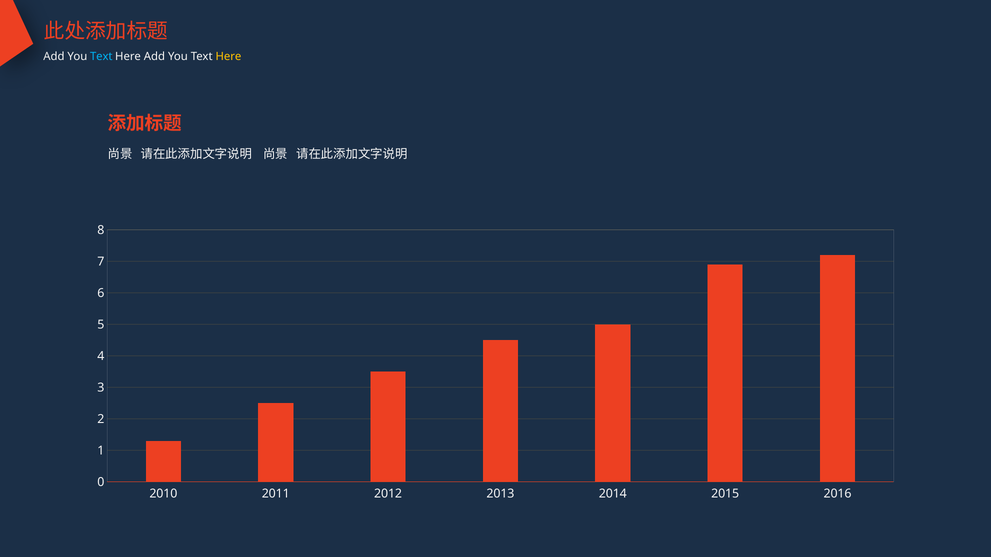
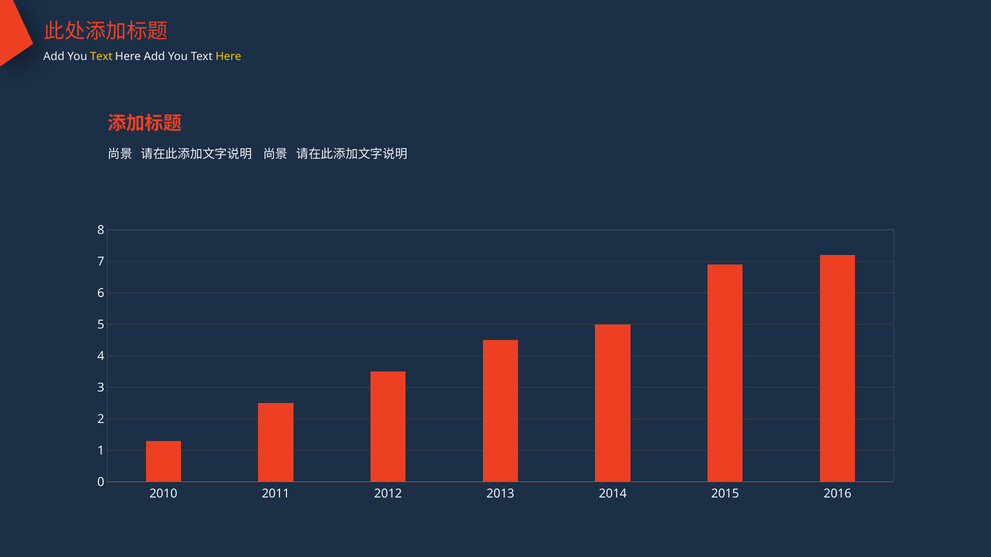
Text at (101, 57) colour: light blue -> yellow
